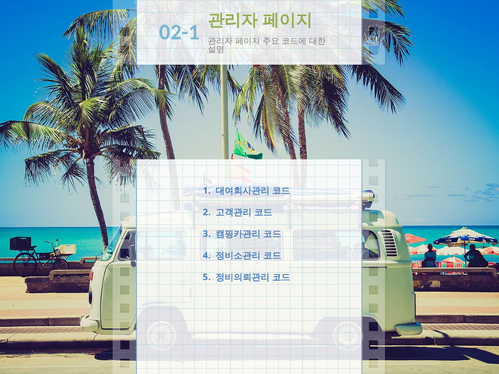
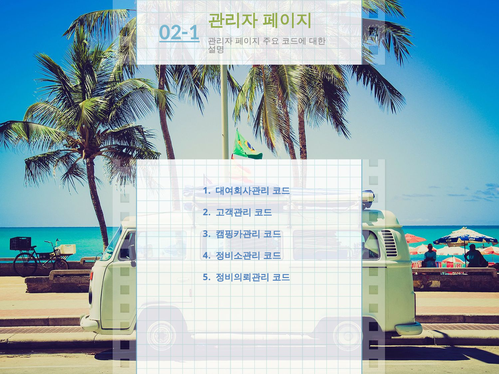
02-1 underline: none -> present
